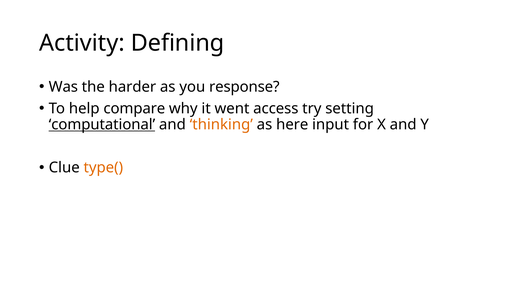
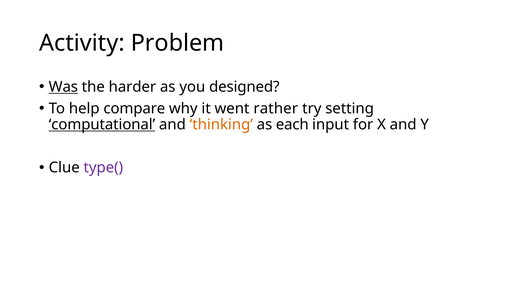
Defining: Defining -> Problem
Was underline: none -> present
response: response -> designed
access: access -> rather
here: here -> each
type( colour: orange -> purple
